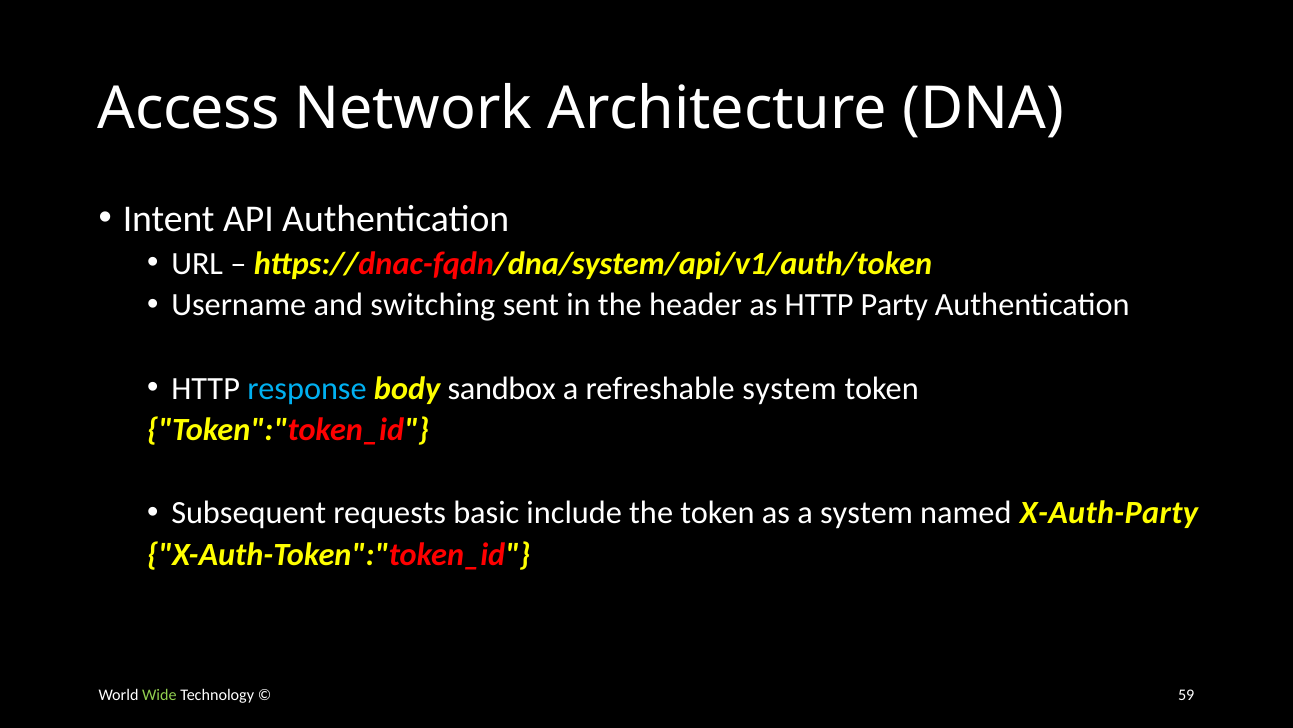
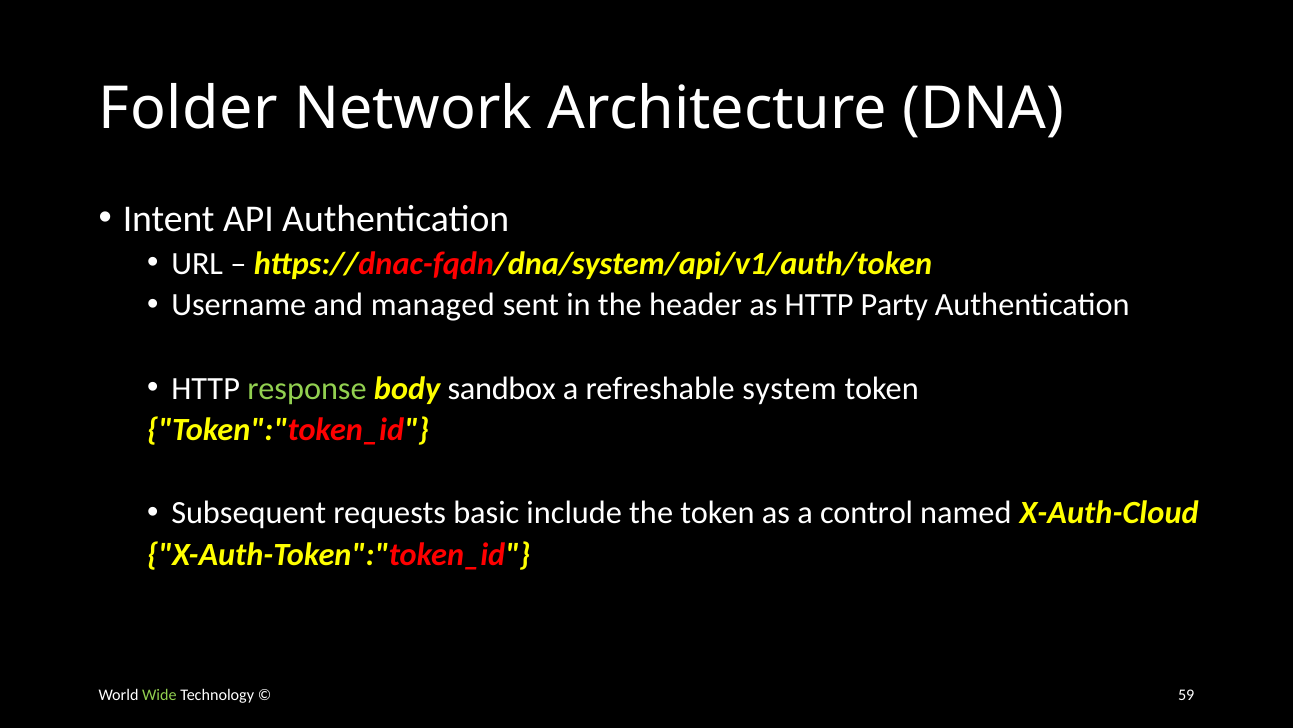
Access: Access -> Folder
switching: switching -> managed
response colour: light blue -> light green
a system: system -> control
X-Auth-Party: X-Auth-Party -> X-Auth-Cloud
